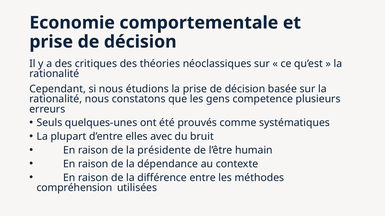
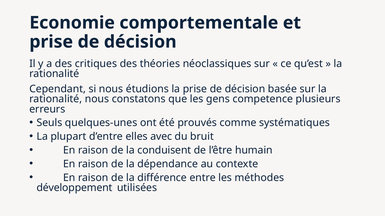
présidente: présidente -> conduisent
compréhension: compréhension -> développement
